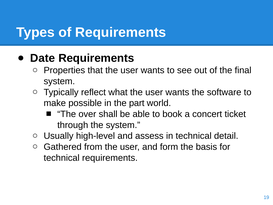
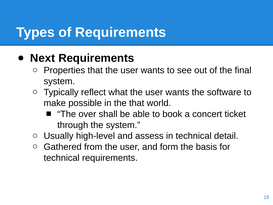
Date: Date -> Next
the part: part -> that
